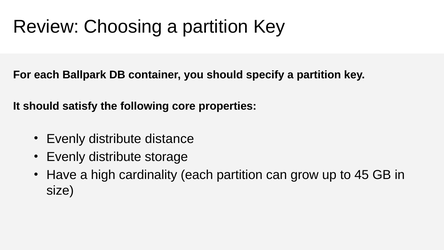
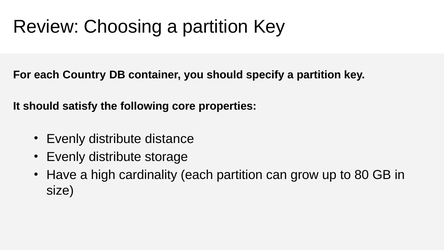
Ballpark: Ballpark -> Country
45: 45 -> 80
